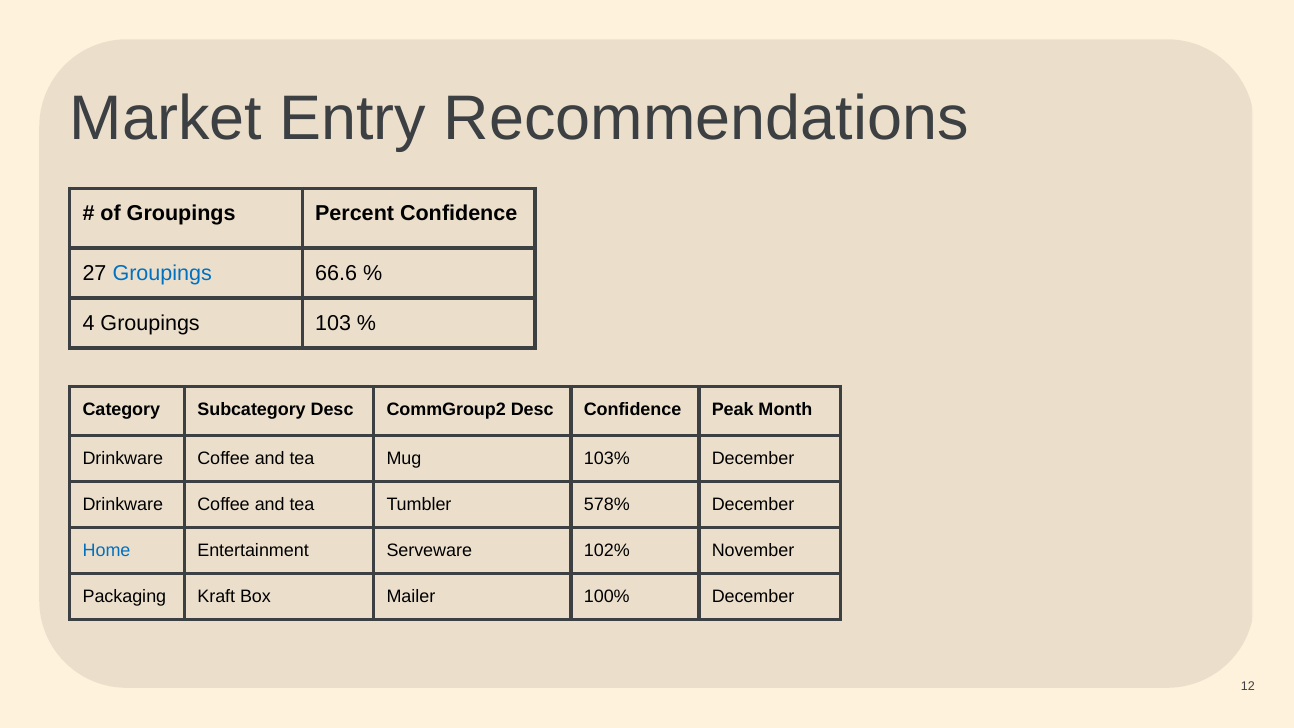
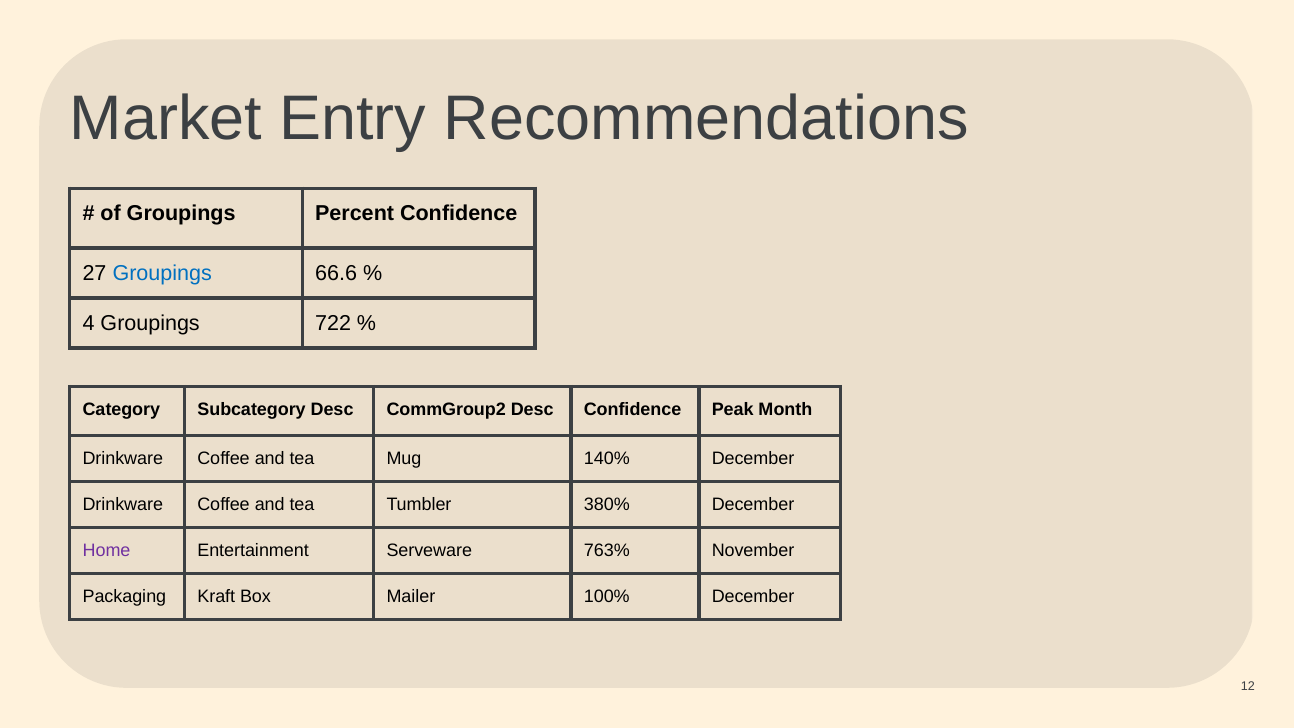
103: 103 -> 722
103%: 103% -> 140%
578%: 578% -> 380%
Home colour: blue -> purple
102%: 102% -> 763%
